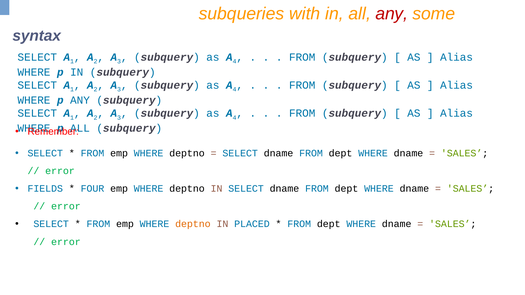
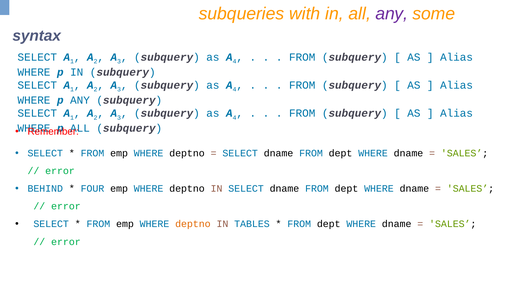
any at (392, 14) colour: red -> purple
FIELDS: FIELDS -> BEHIND
PLACED: PLACED -> TABLES
